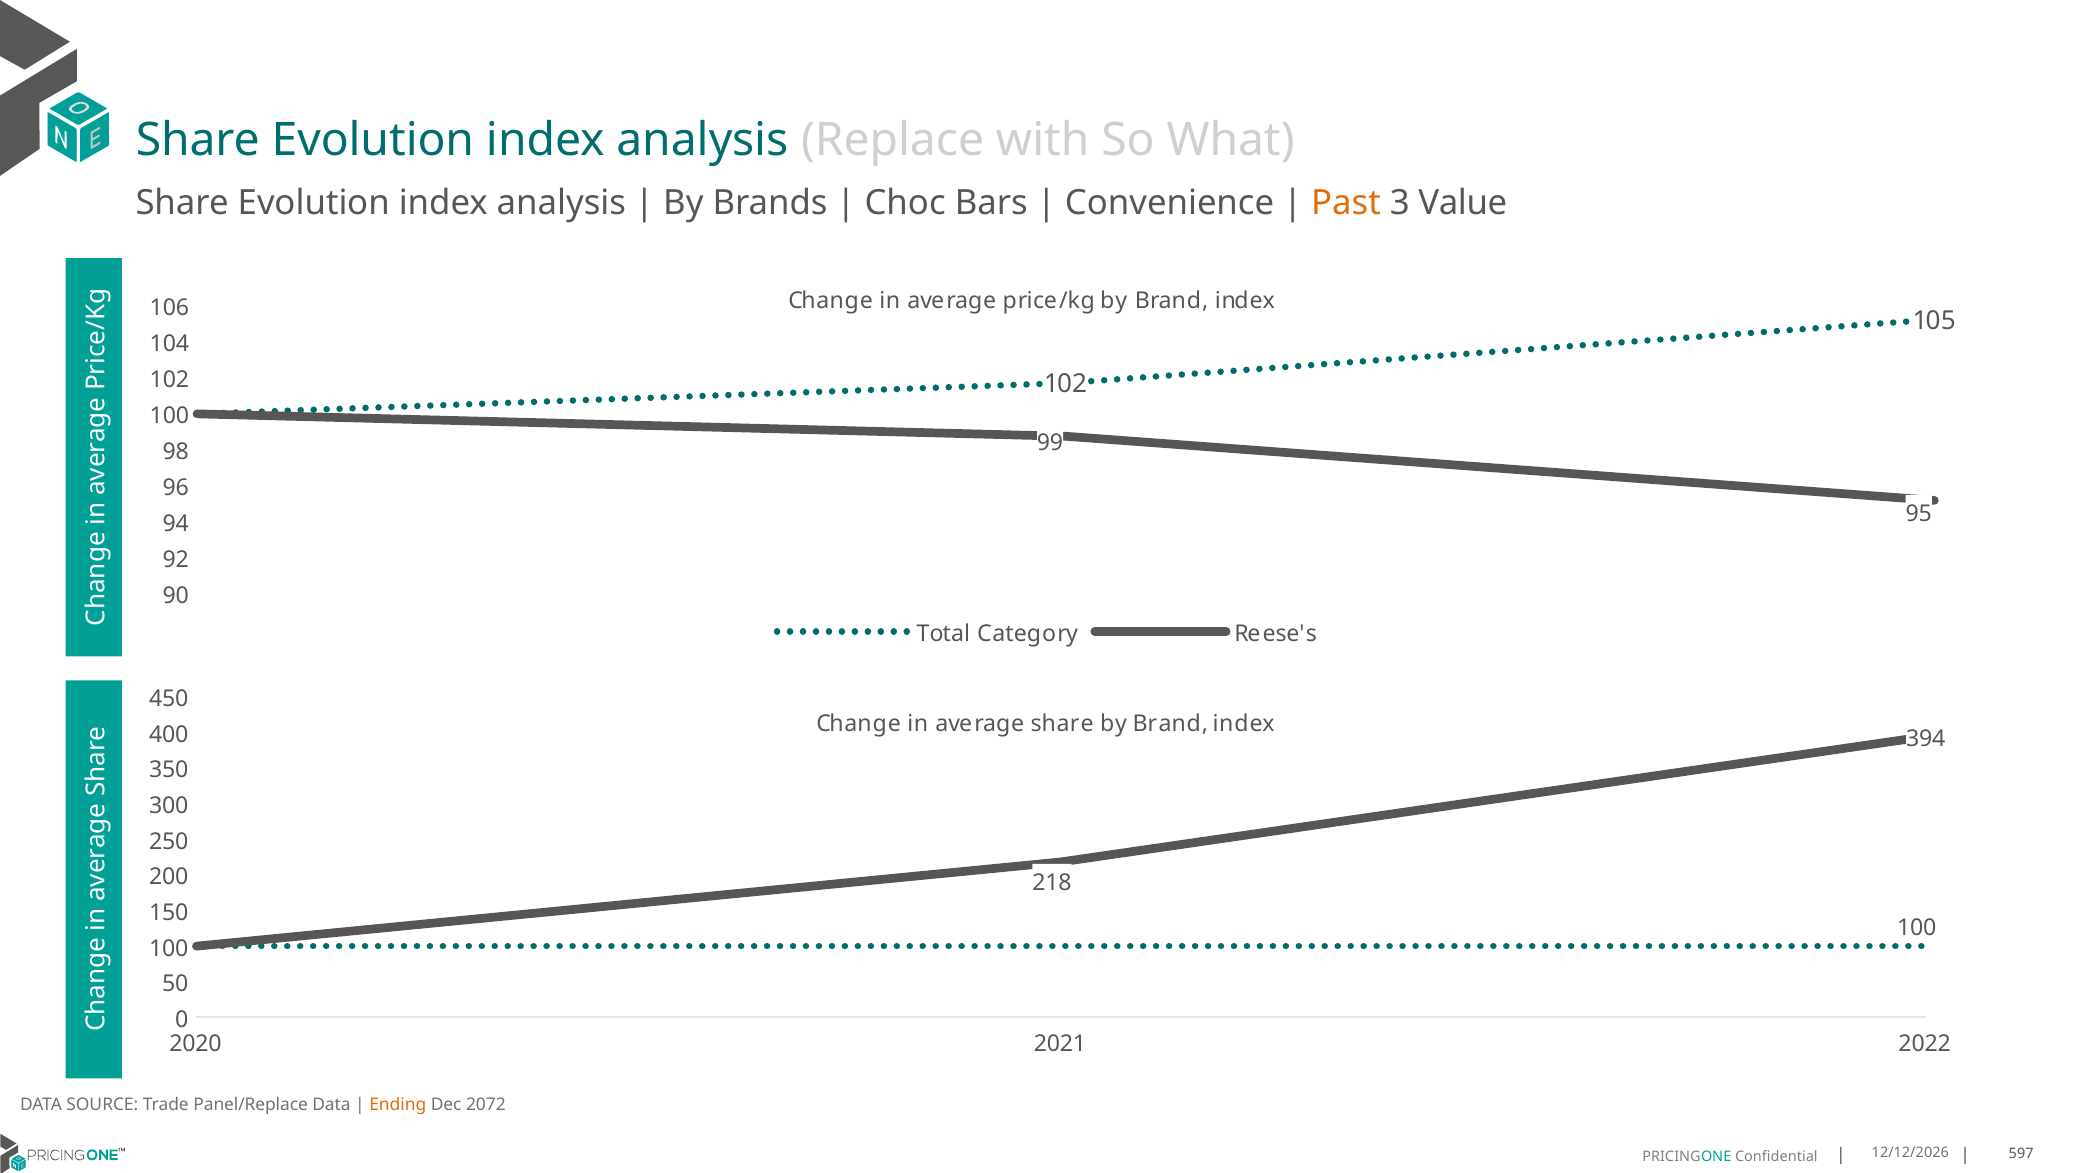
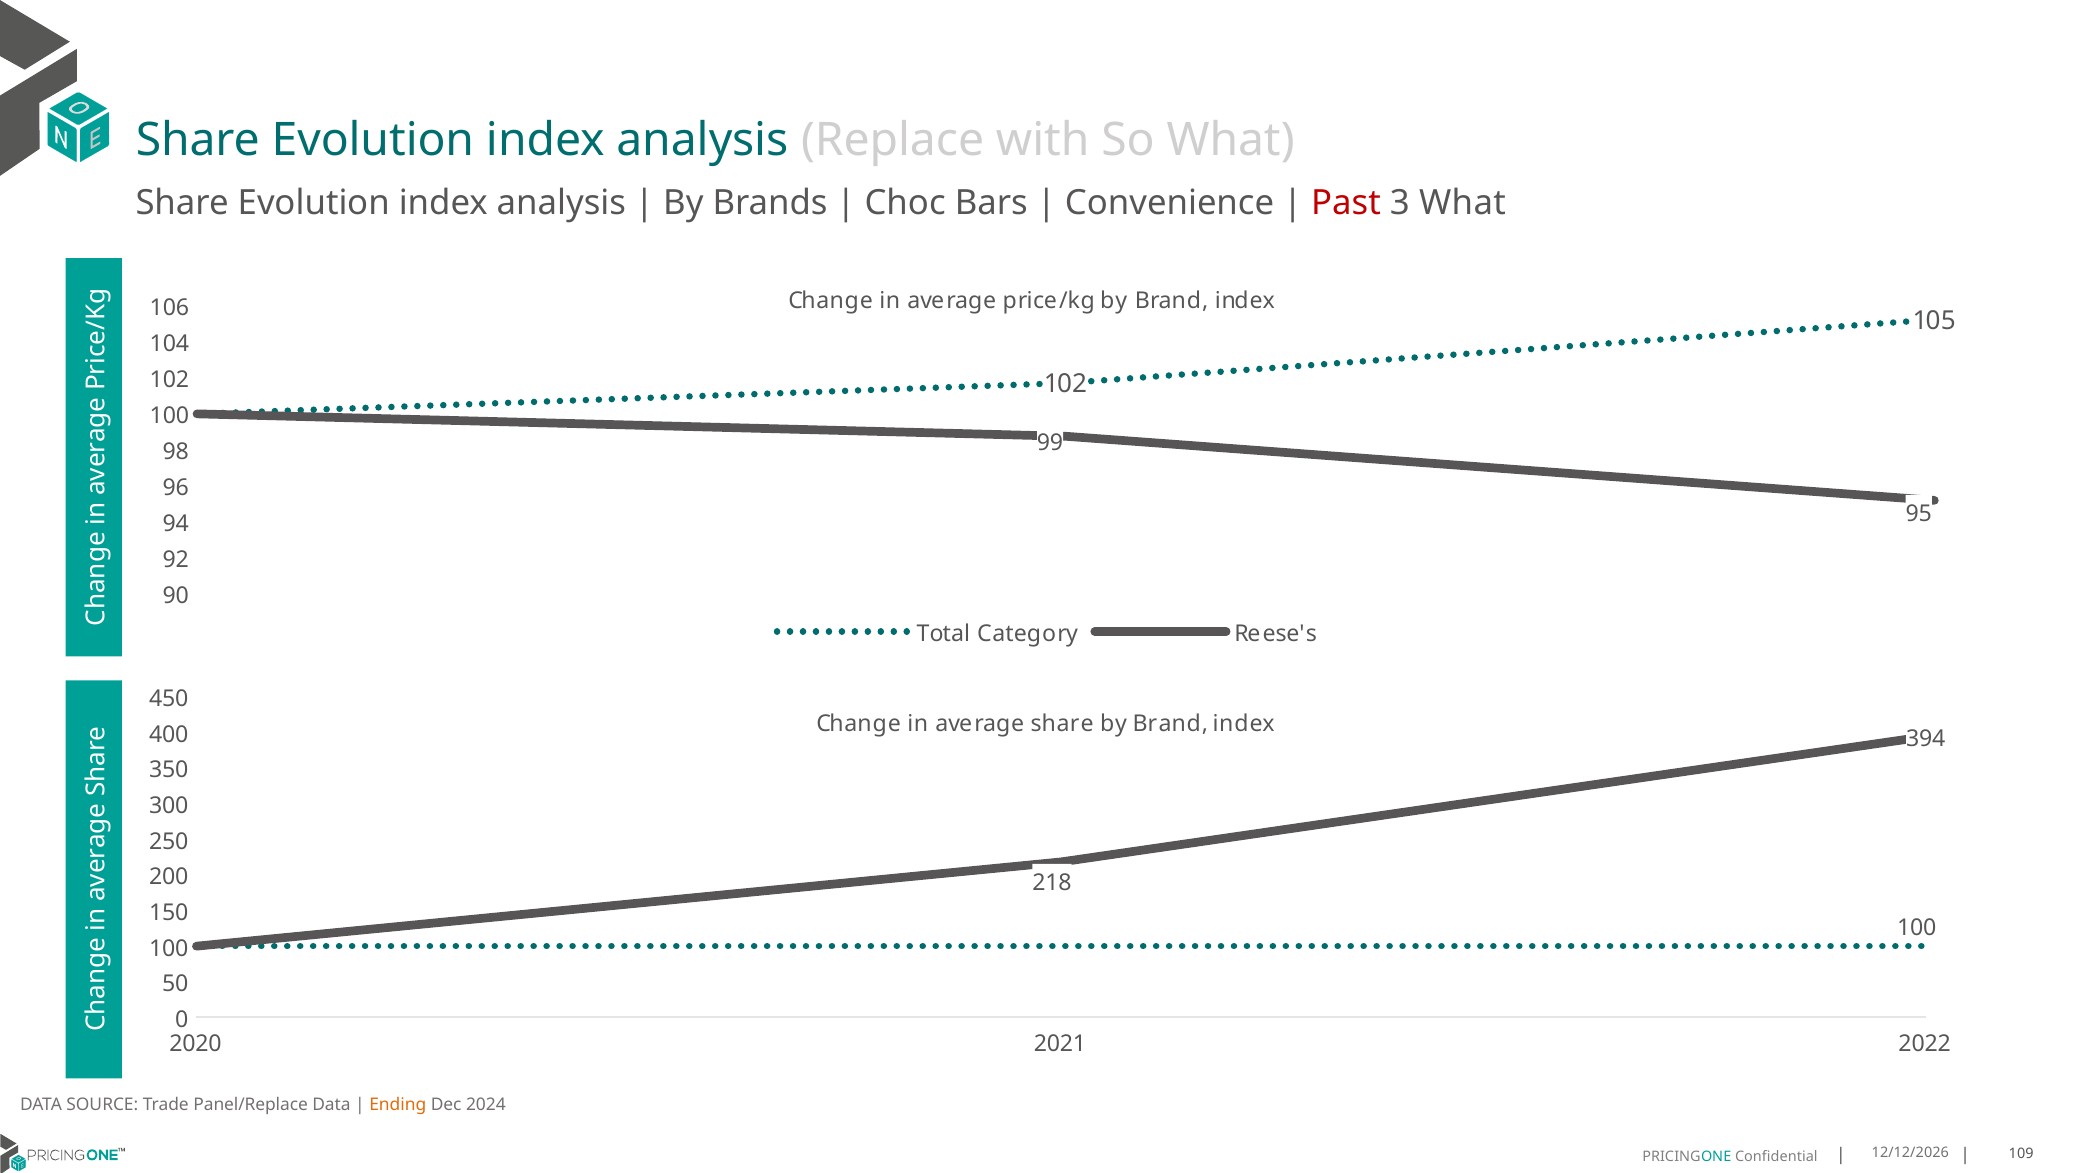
Past colour: orange -> red
3 Value: Value -> What
2072: 2072 -> 2024
597: 597 -> 109
